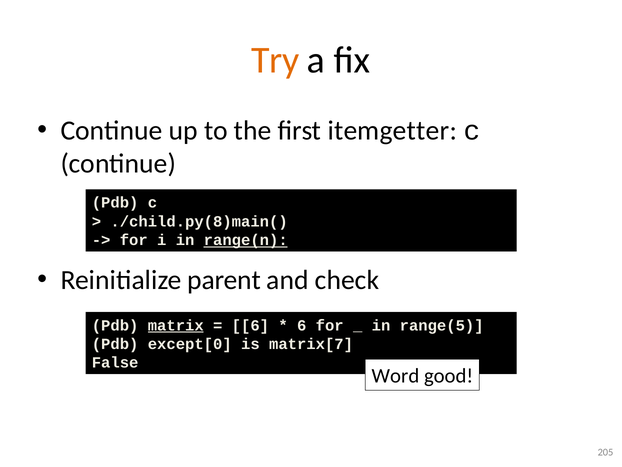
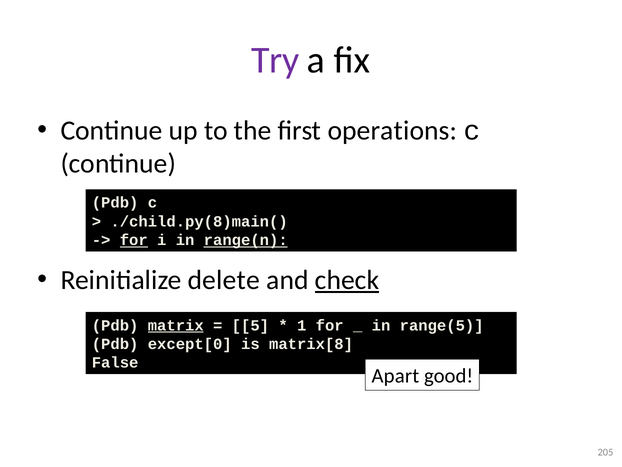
Try colour: orange -> purple
itemgetter: itemgetter -> operations
for at (134, 240) underline: none -> present
parent: parent -> delete
check underline: none -> present
6 at (250, 325): 6 -> 5
6 at (302, 325): 6 -> 1
matrix[7: matrix[7 -> matrix[8
Word: Word -> Apart
